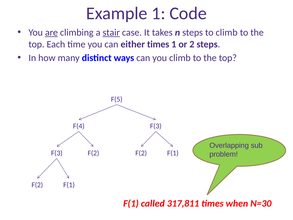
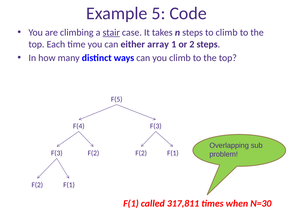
Example 1: 1 -> 5
are underline: present -> none
either times: times -> array
